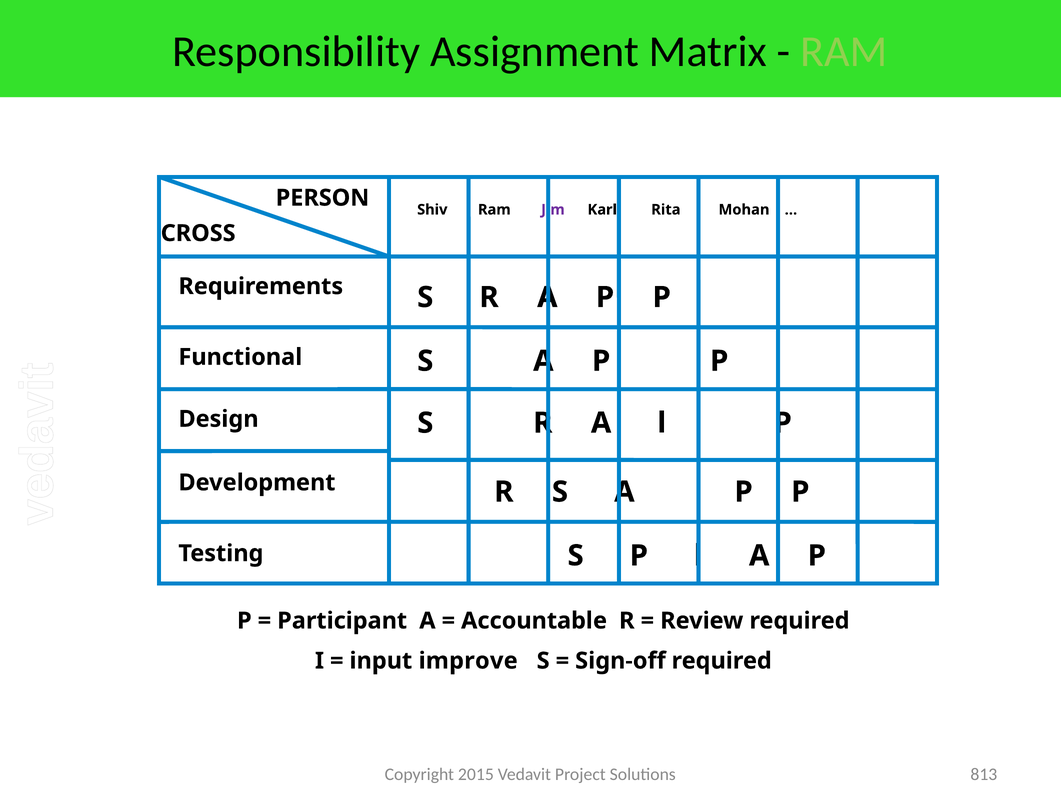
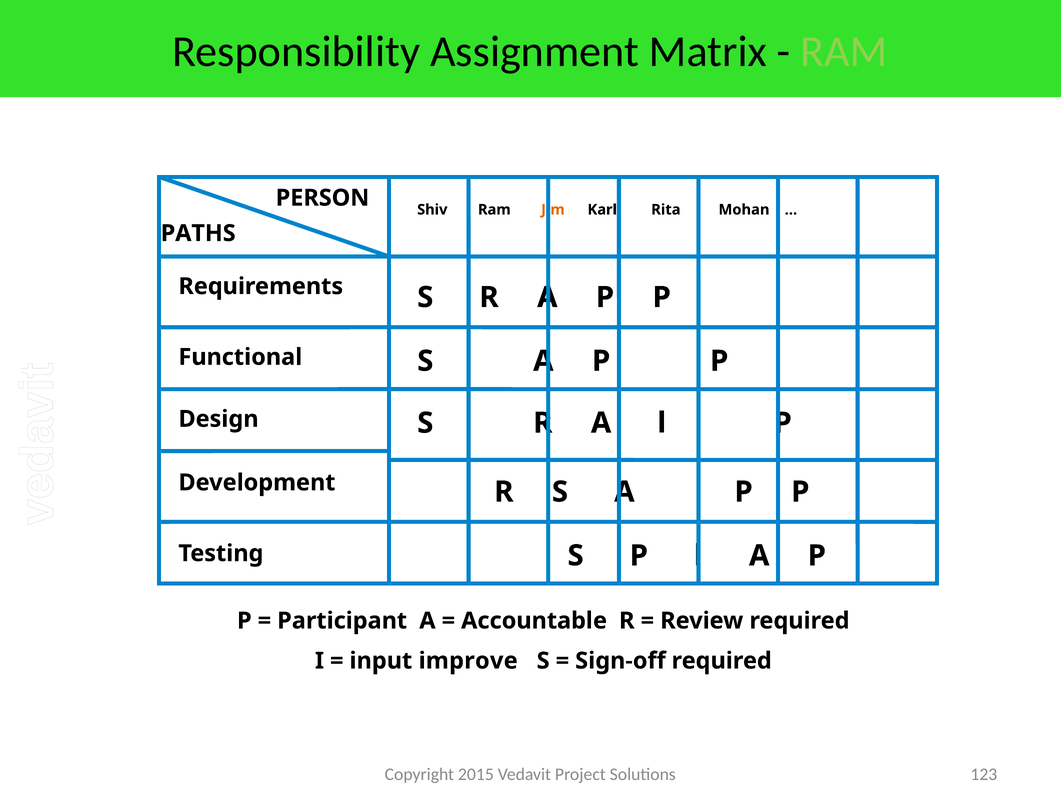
Jim colour: purple -> orange
CROSS: CROSS -> PATHS
813: 813 -> 123
